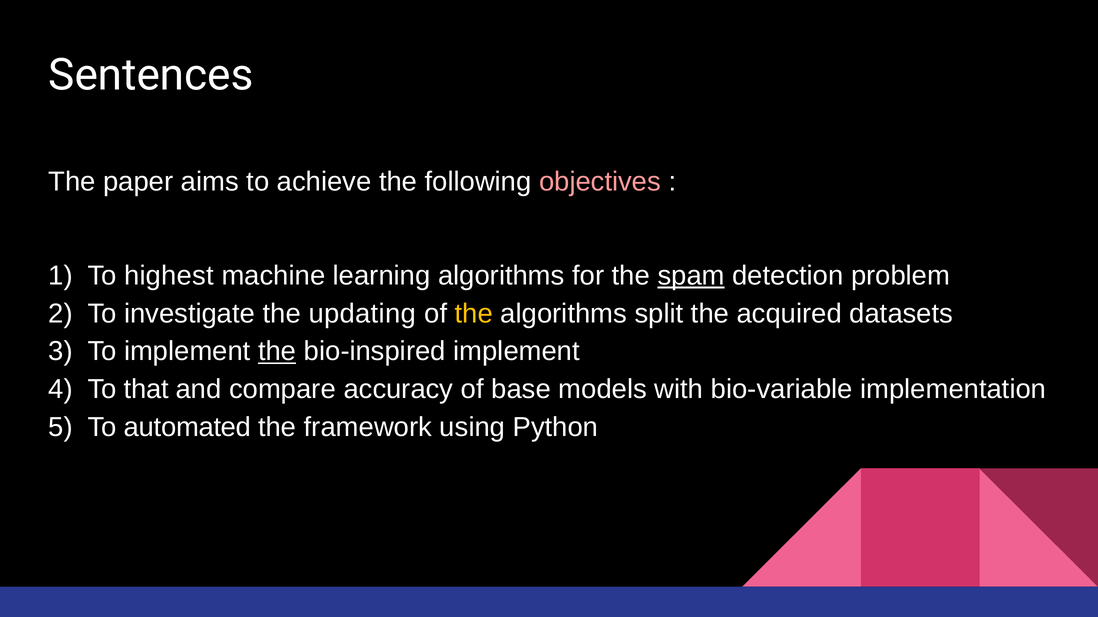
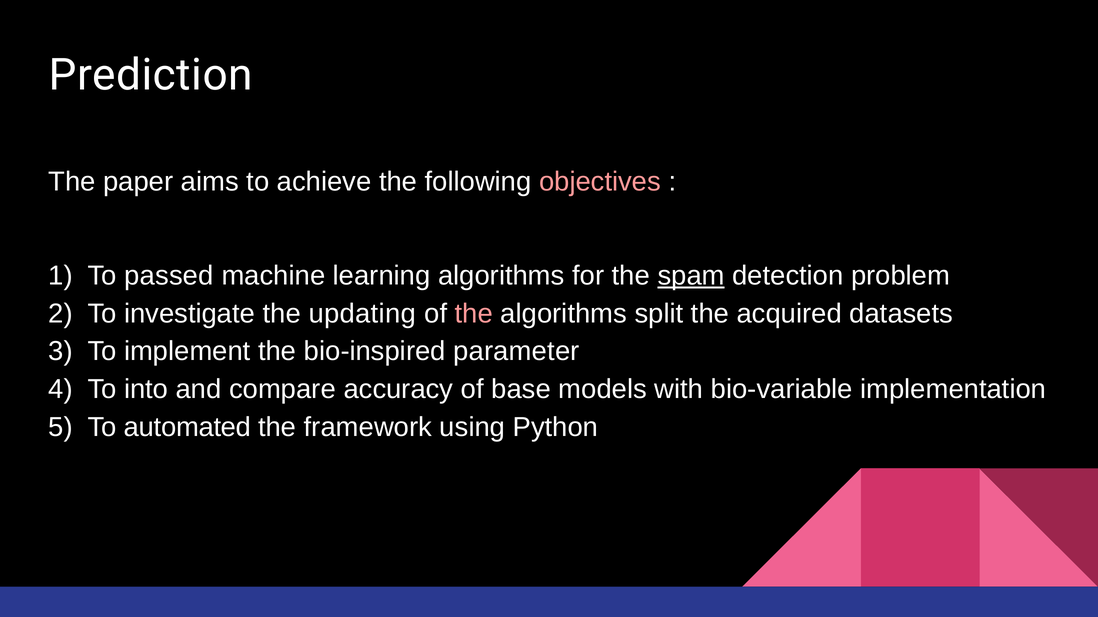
Sentences: Sentences -> Prediction
highest: highest -> passed
the at (474, 314) colour: yellow -> pink
the at (277, 352) underline: present -> none
bio-inspired implement: implement -> parameter
that: that -> into
